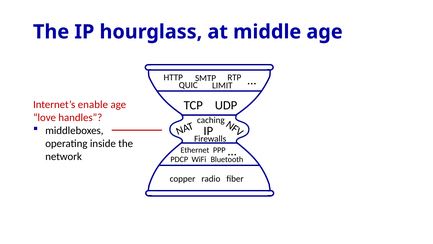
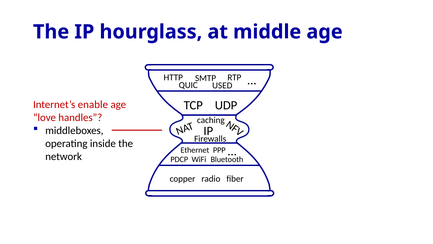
LIMIT: LIMIT -> USED
